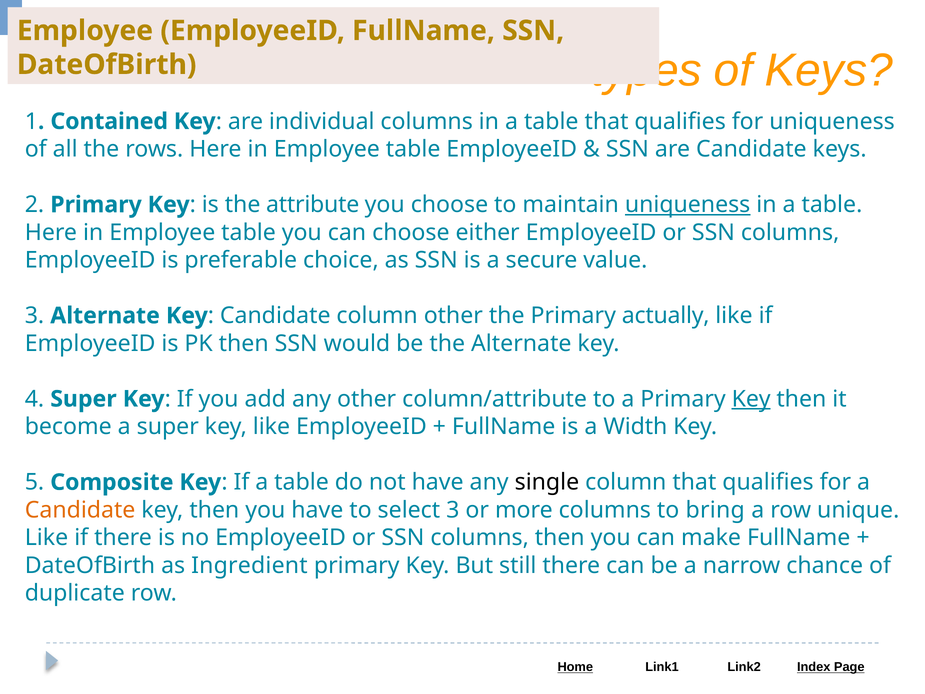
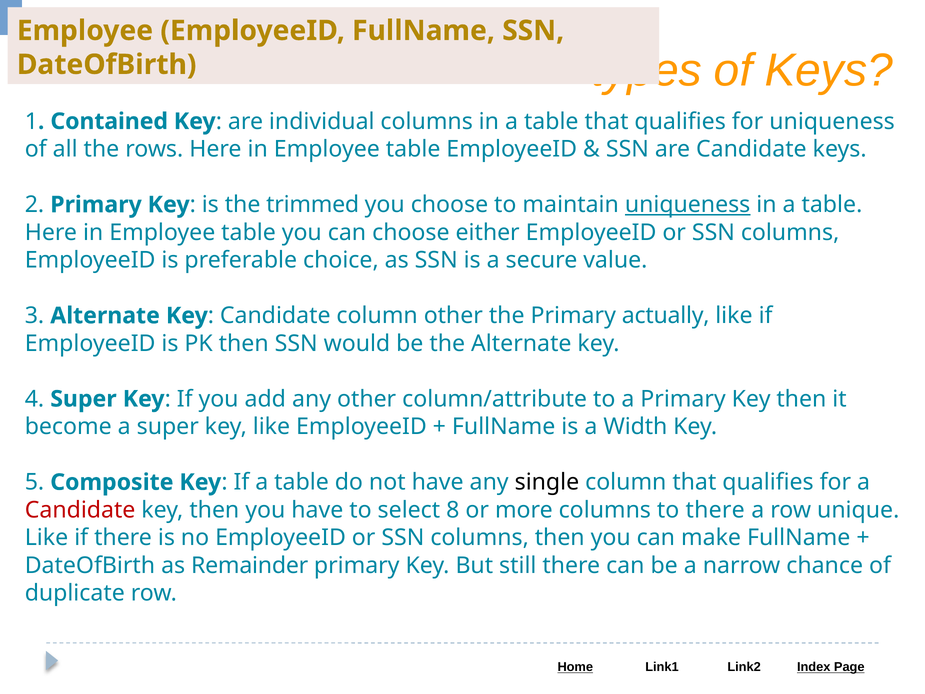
attribute: attribute -> trimmed
Key at (751, 399) underline: present -> none
Candidate at (80, 510) colour: orange -> red
select 3: 3 -> 8
to bring: bring -> there
Ingredient: Ingredient -> Remainder
